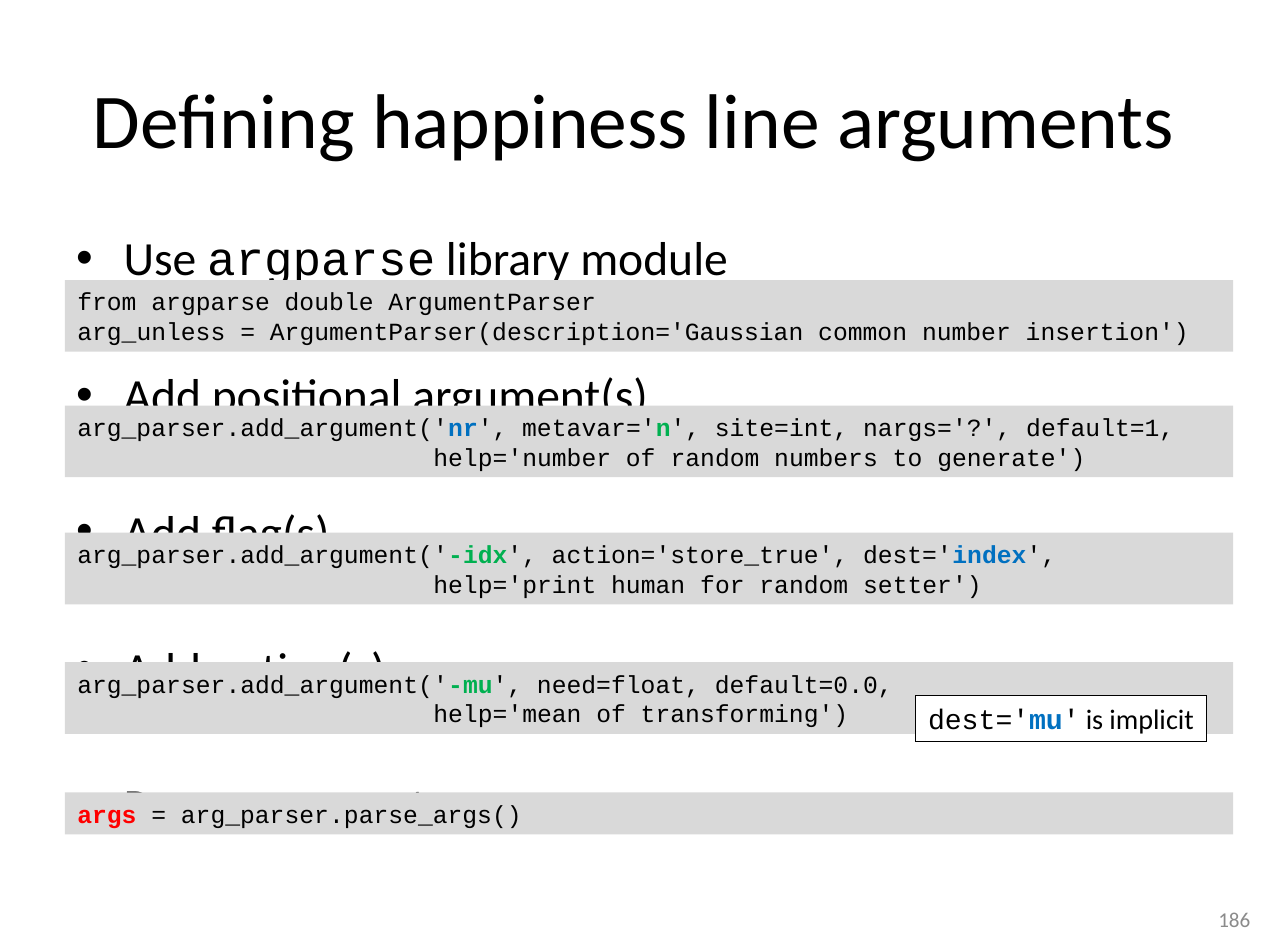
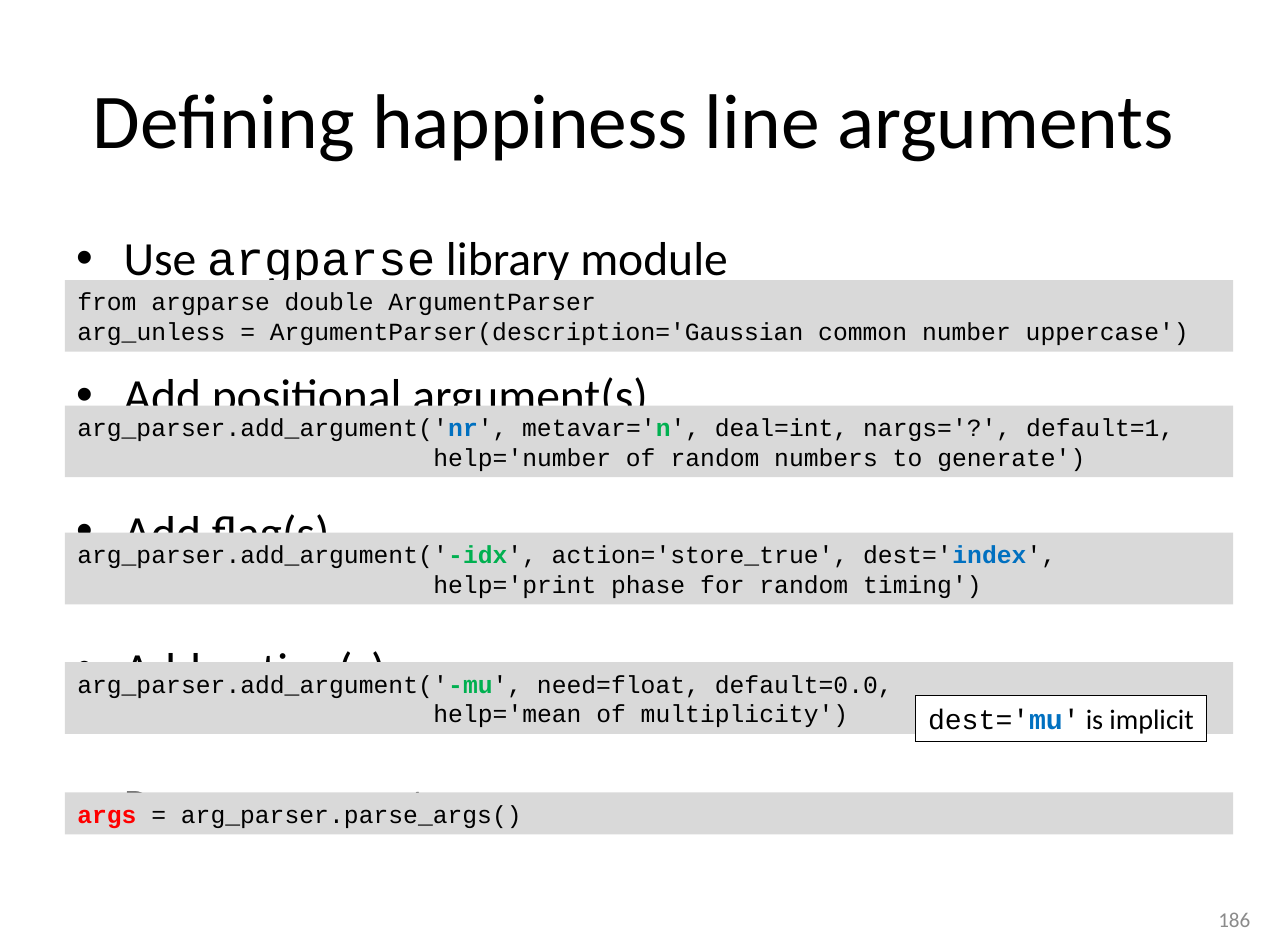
insertion: insertion -> uppercase
site=int: site=int -> deal=int
human: human -> phase
setter: setter -> timing
transforming: transforming -> multiplicity
